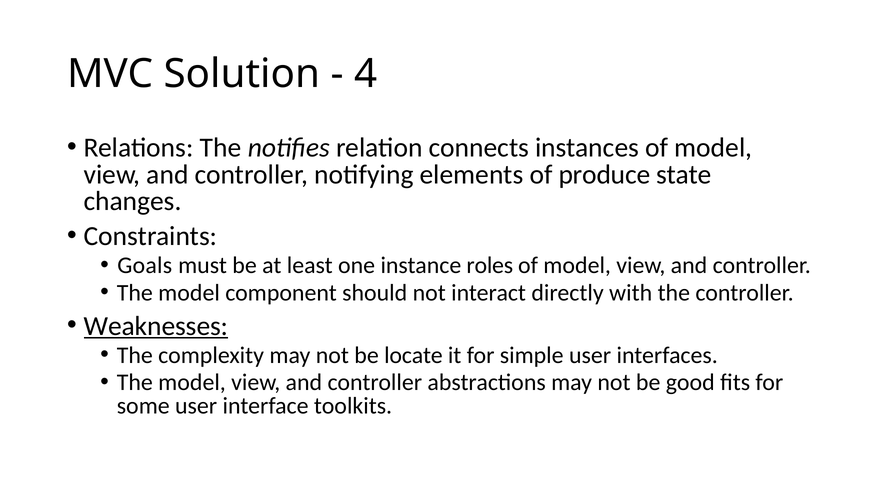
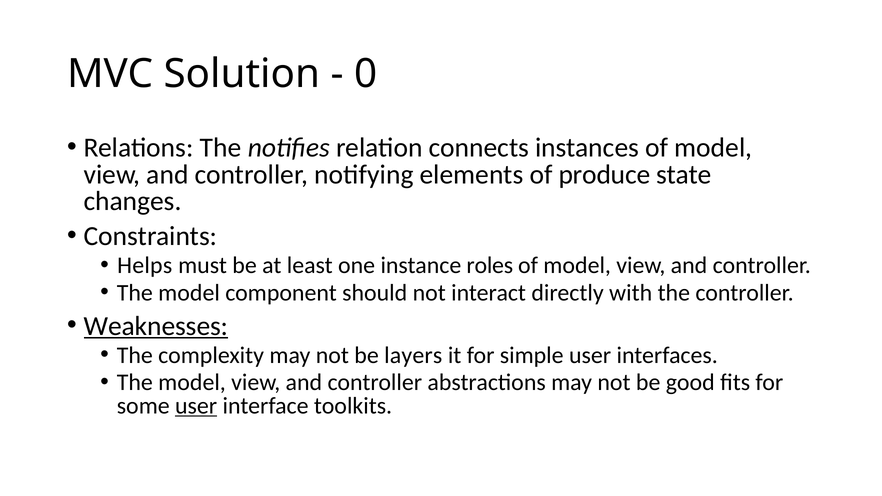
4: 4 -> 0
Goals: Goals -> Helps
locate: locate -> layers
user at (196, 406) underline: none -> present
